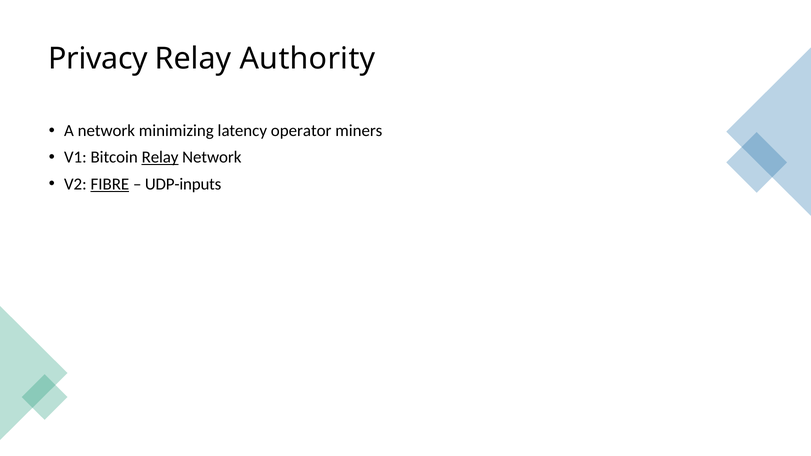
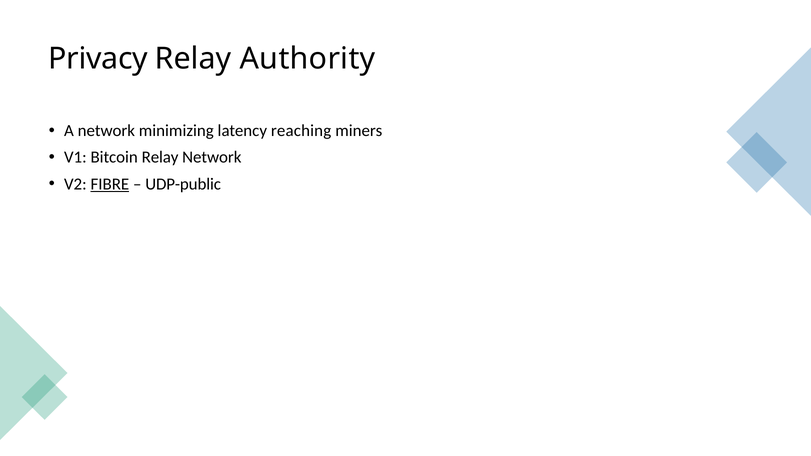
operator: operator -> reaching
Relay at (160, 157) underline: present -> none
UDP-inputs: UDP-inputs -> UDP-public
